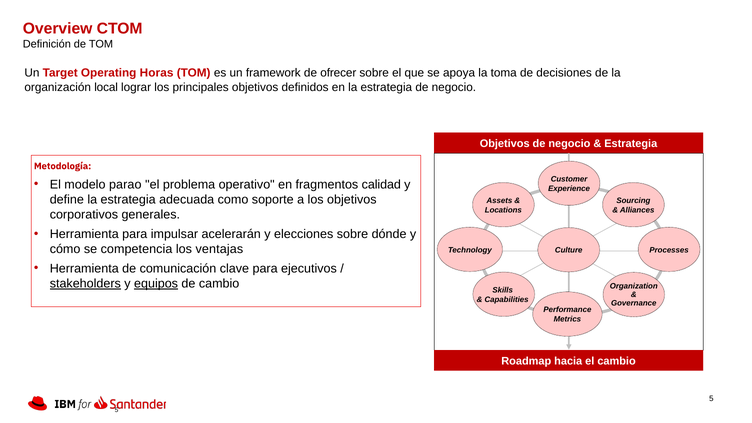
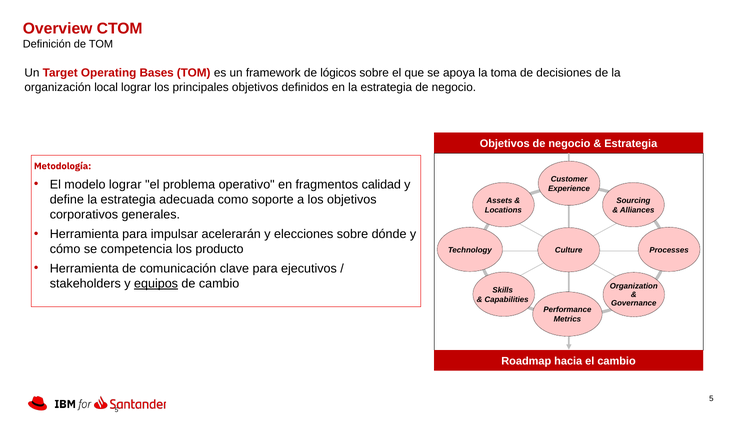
Horas: Horas -> Bases
ofrecer: ofrecer -> lógicos
modelo parao: parao -> lograr
ventajas: ventajas -> producto
stakeholders underline: present -> none
